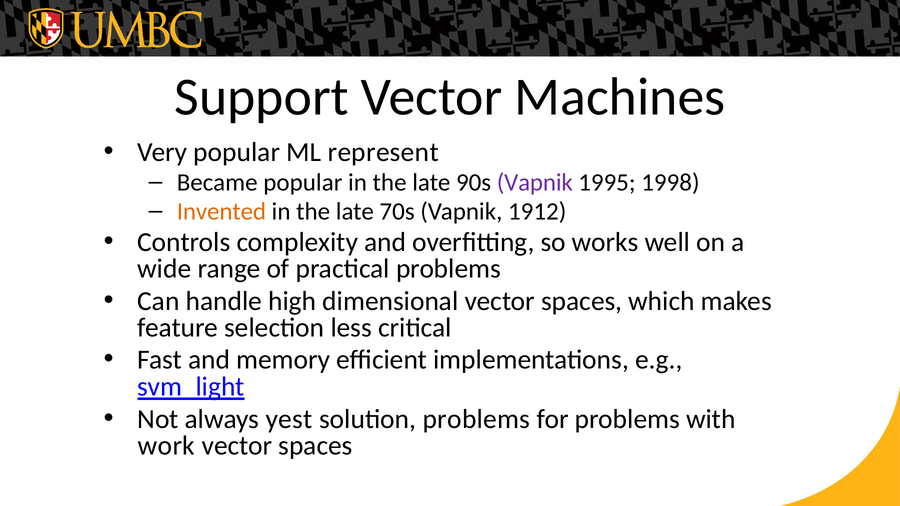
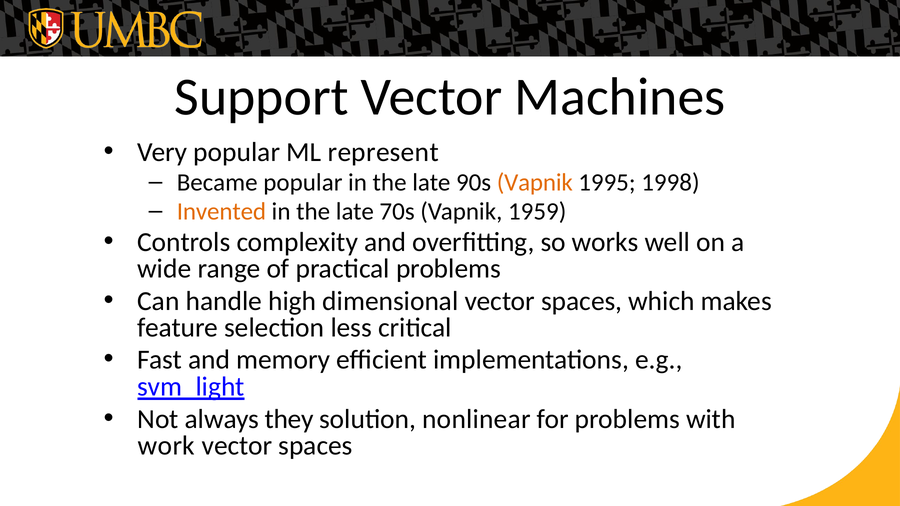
Vapnik at (535, 183) colour: purple -> orange
1912: 1912 -> 1959
yest: yest -> they
solution problems: problems -> nonlinear
